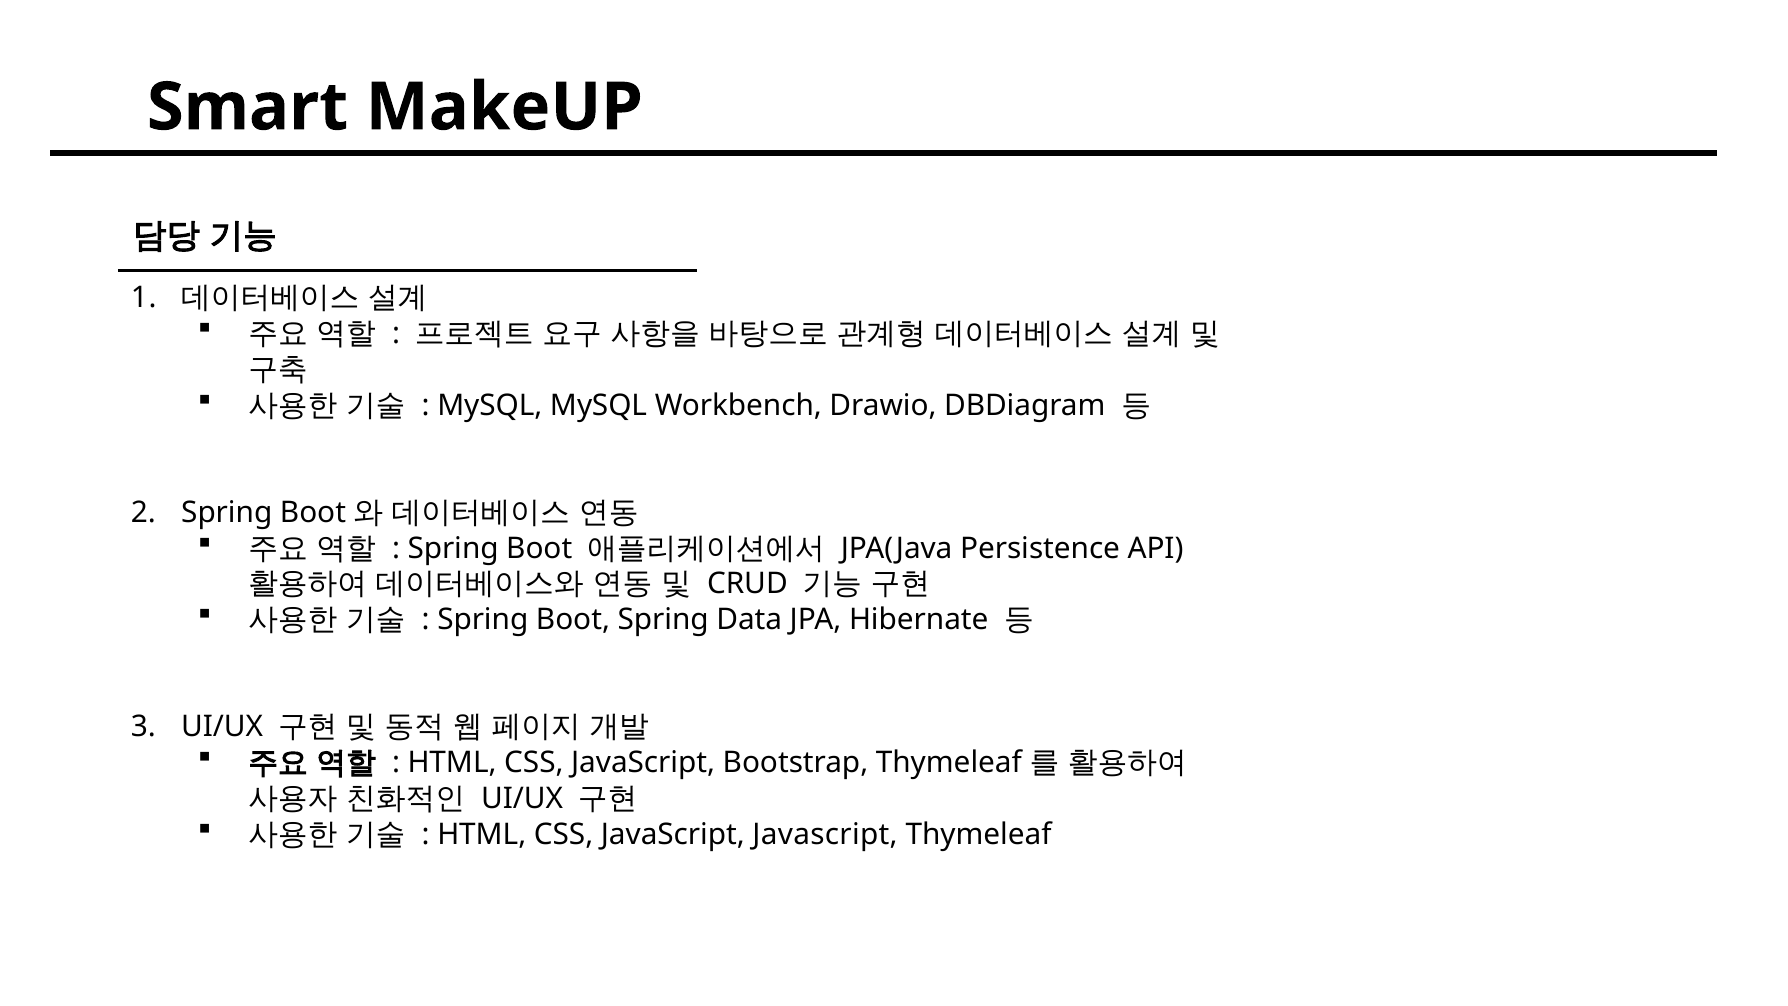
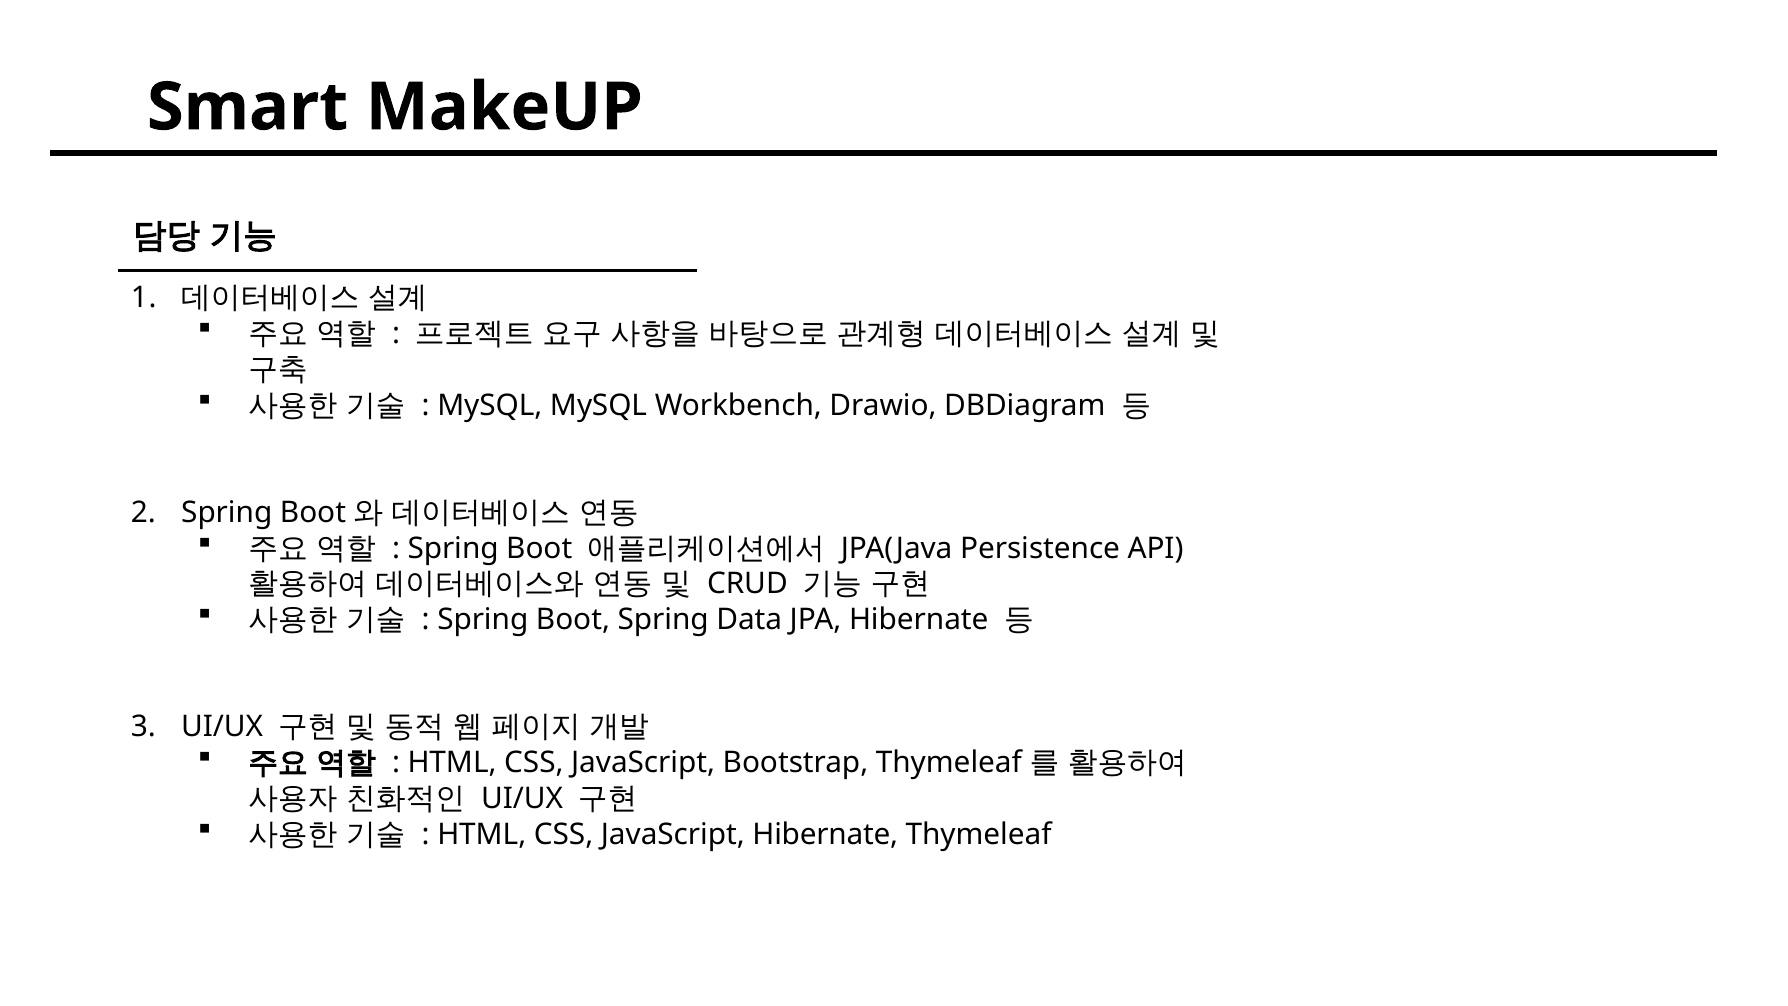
JavaScript Javascript: Javascript -> Hibernate
